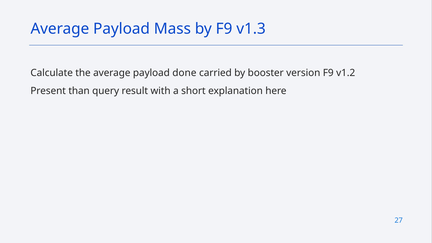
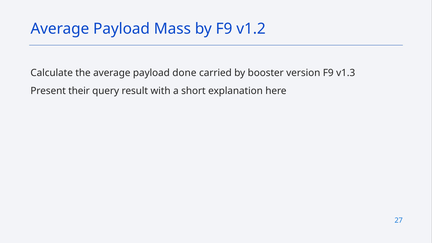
v1.3: v1.3 -> v1.2
v1.2: v1.2 -> v1.3
than: than -> their
